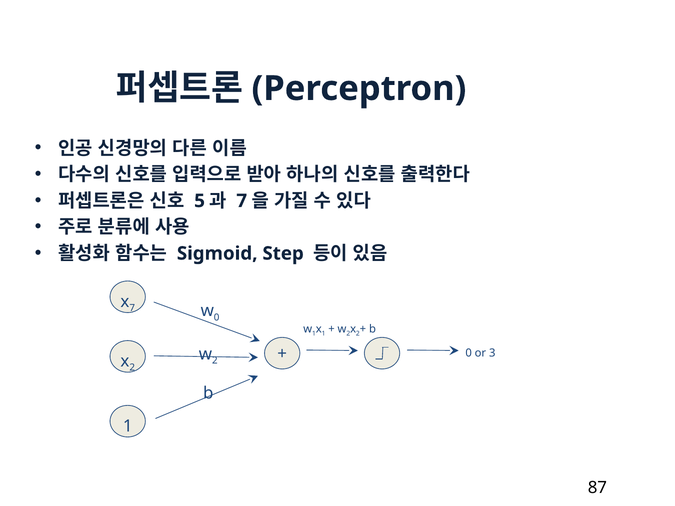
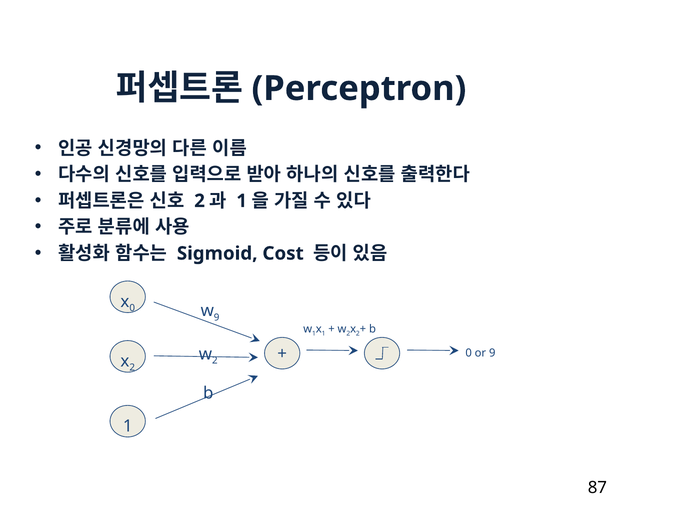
5 at (200, 201): 5 -> 2
7 at (242, 201): 7 -> 1
Step: Step -> Cost
7 at (132, 308): 7 -> 0
0 at (217, 318): 0 -> 9
or 3: 3 -> 9
